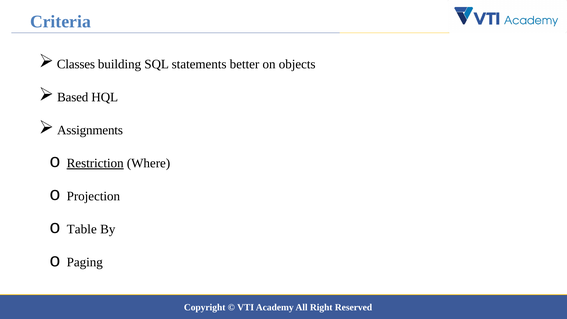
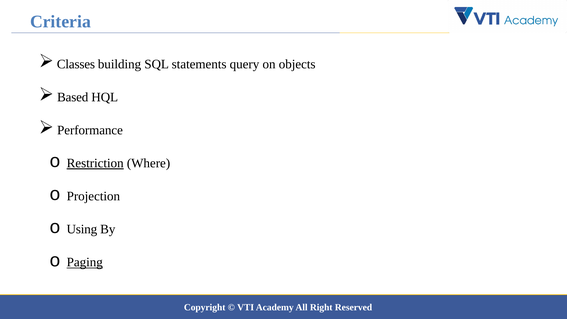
better: better -> query
Assignments: Assignments -> Performance
Table: Table -> Using
Paging underline: none -> present
